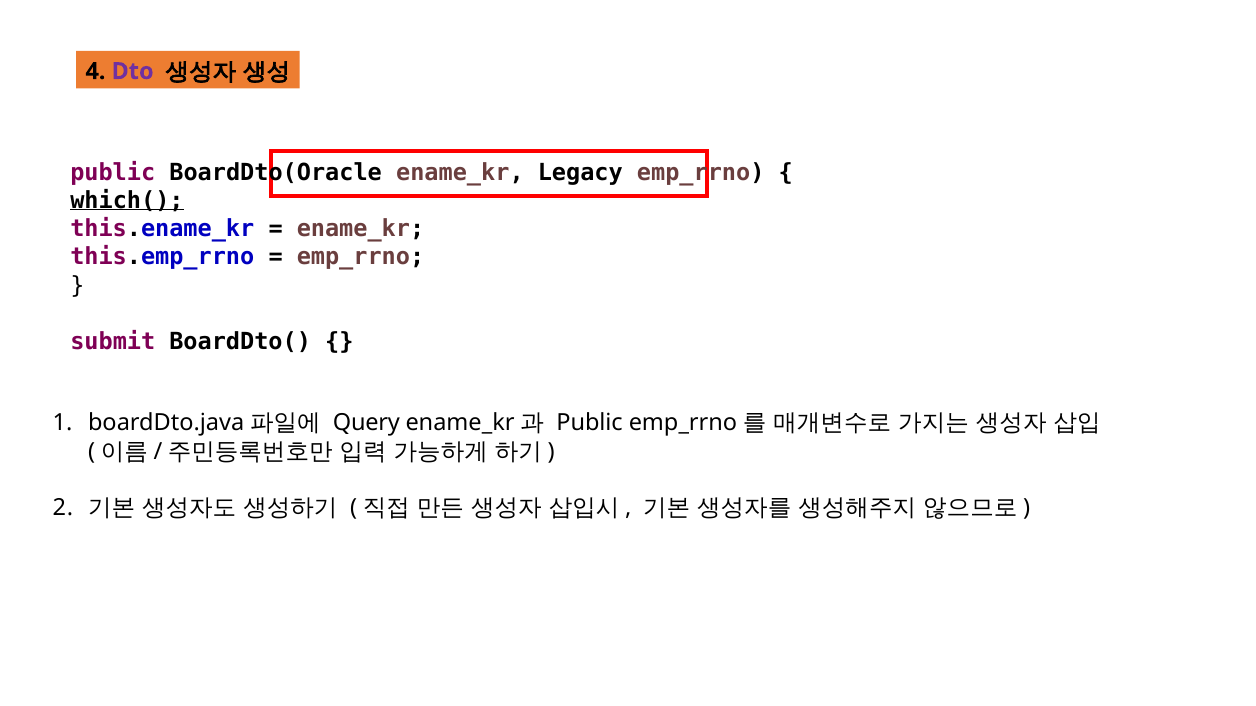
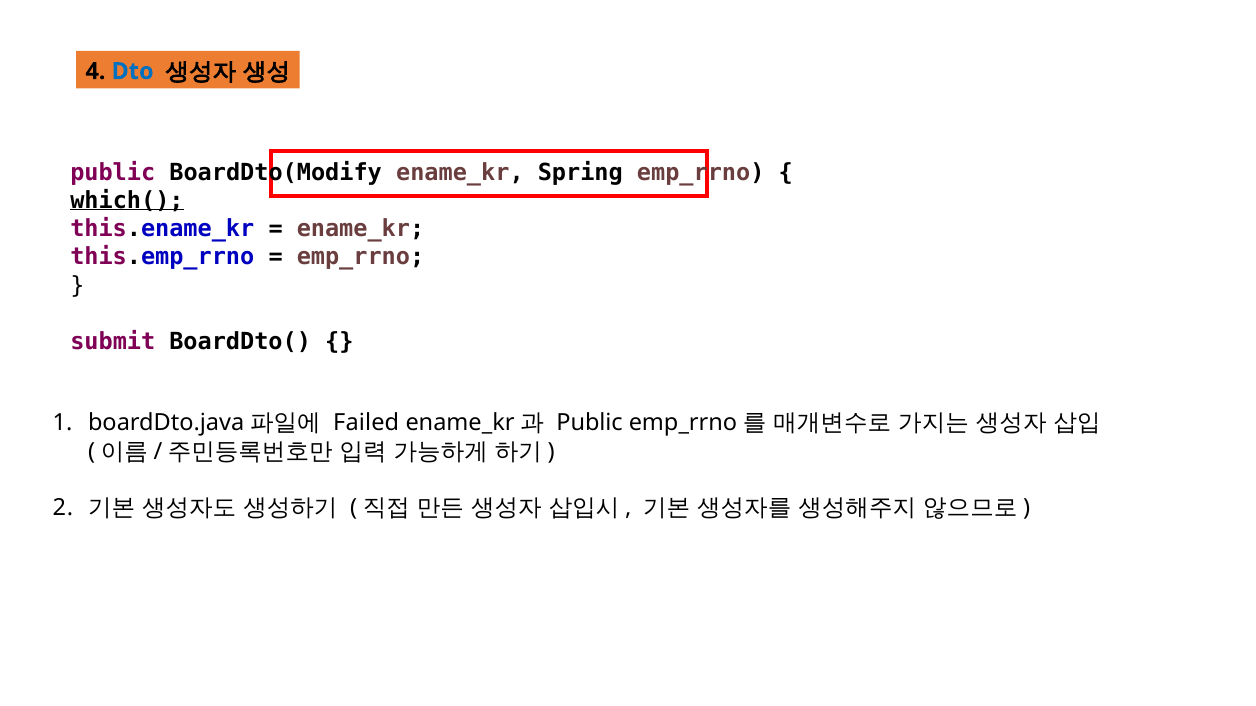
Dto colour: purple -> blue
BoardDto(Oracle: BoardDto(Oracle -> BoardDto(Modify
Legacy: Legacy -> Spring
Query: Query -> Failed
